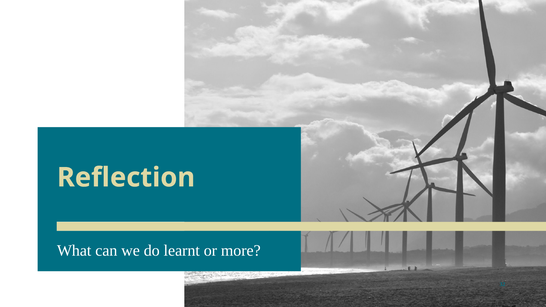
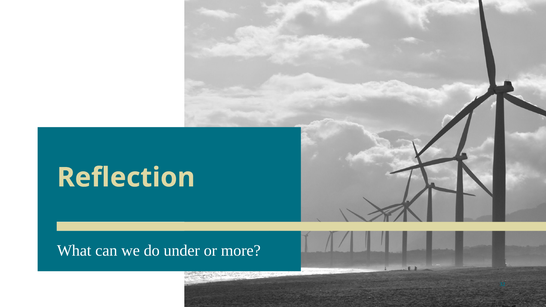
learnt: learnt -> under
